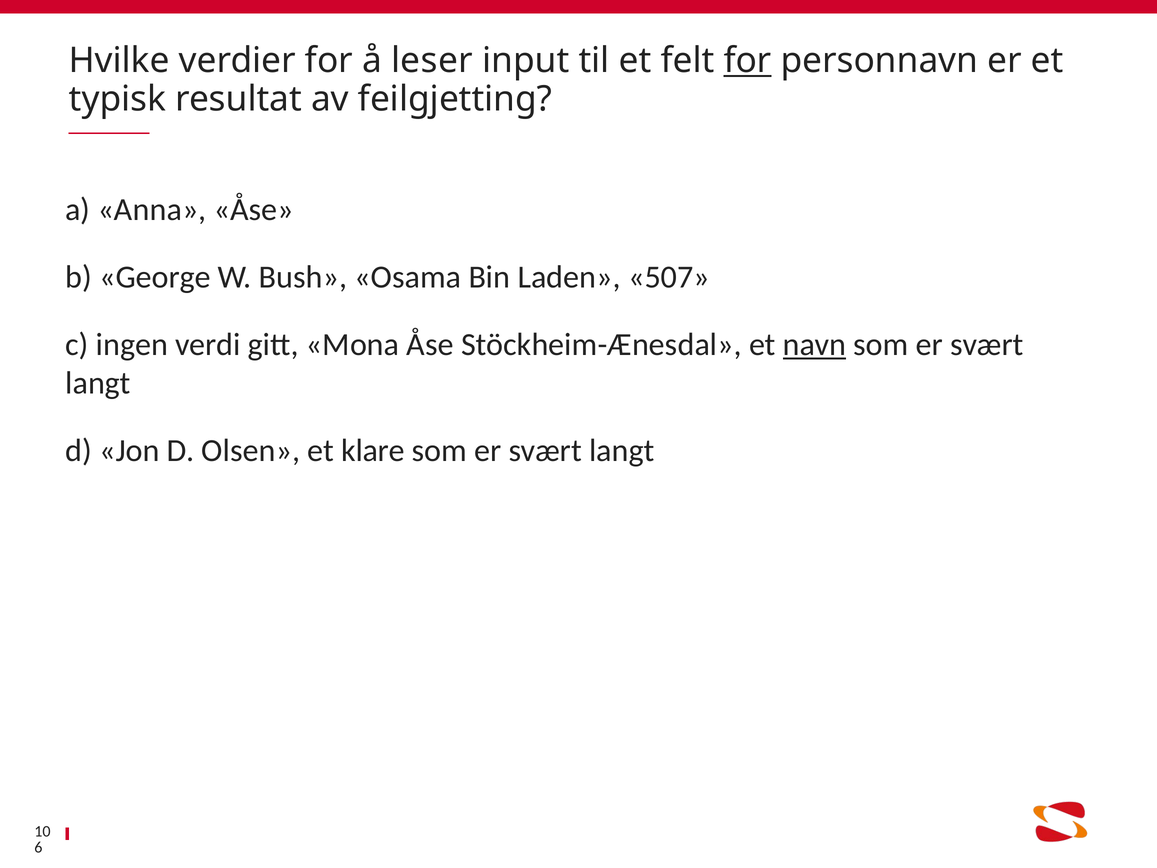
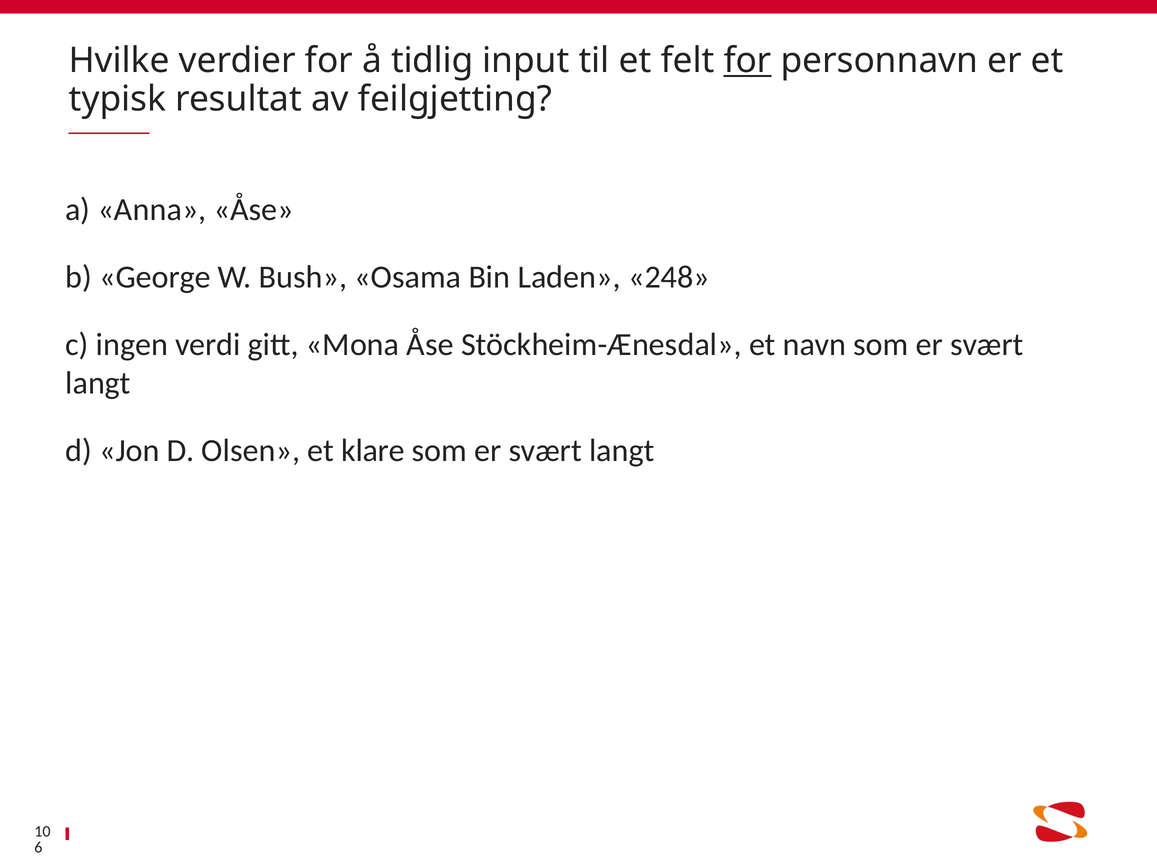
leser: leser -> tidlig
507: 507 -> 248
navn underline: present -> none
